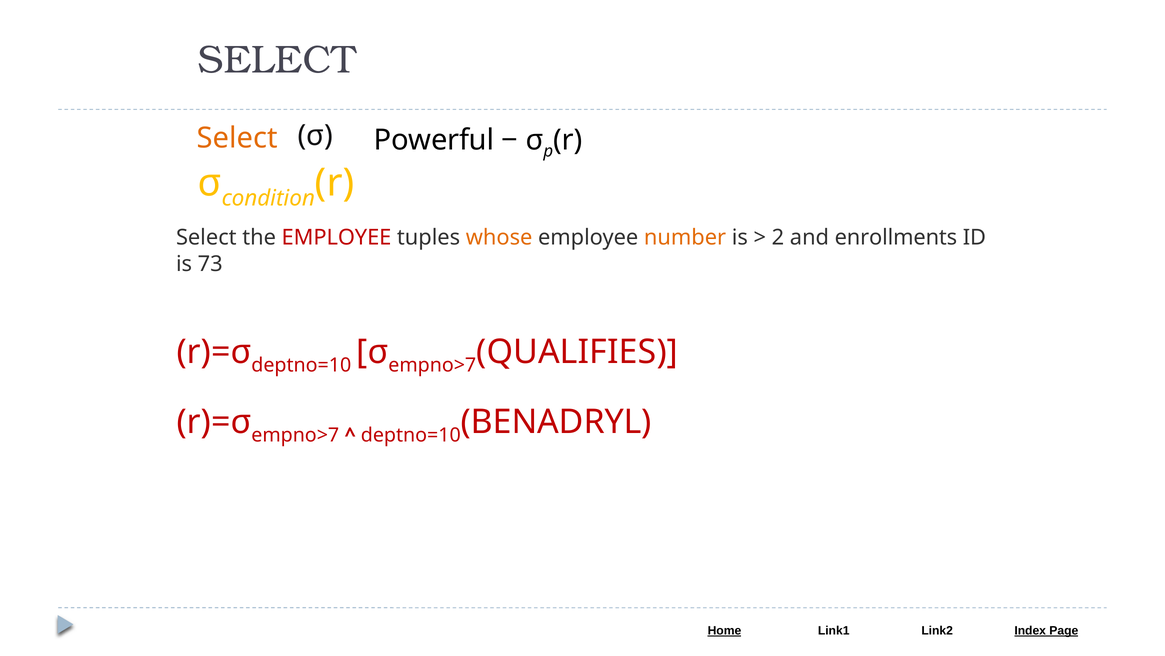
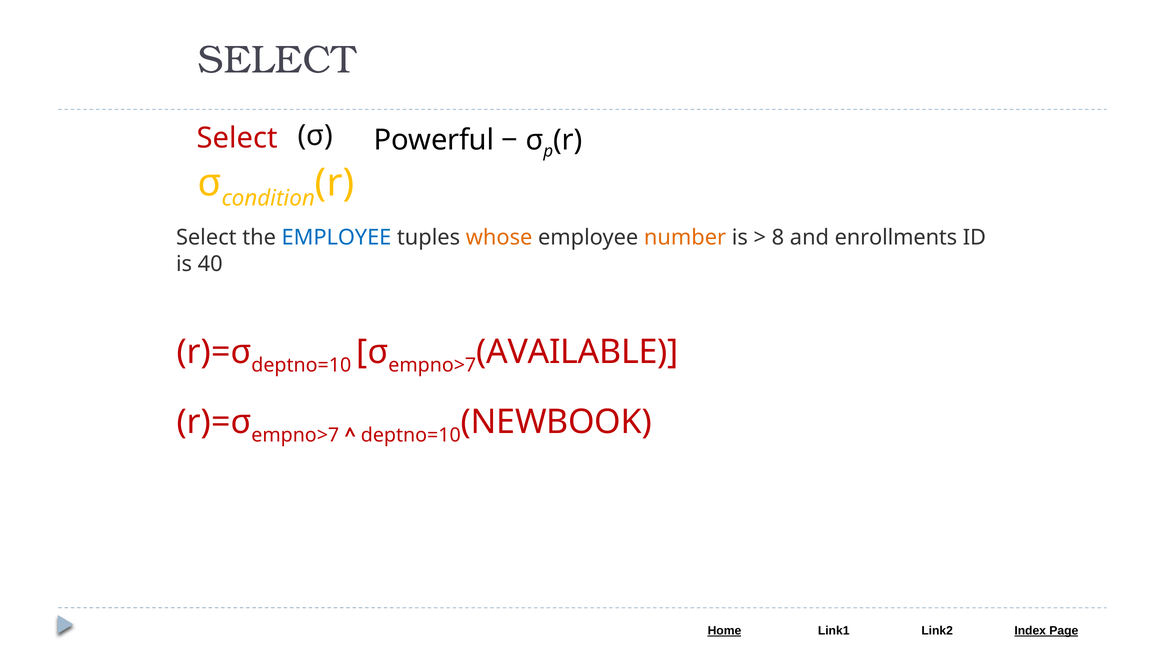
Select at (237, 138) colour: orange -> red
EMPLOYEE at (336, 237) colour: red -> blue
2: 2 -> 8
73: 73 -> 40
QUALIFIES: QUALIFIES -> AVAILABLE
BENADRYL: BENADRYL -> NEWBOOK
